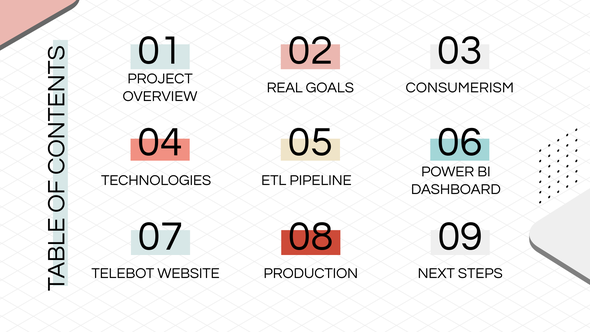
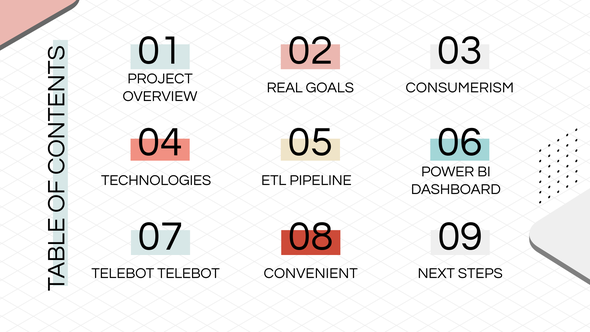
TELEBOT WEBSITE: WEBSITE -> TELEBOT
PRODUCTION: PRODUCTION -> CONVENIENT
